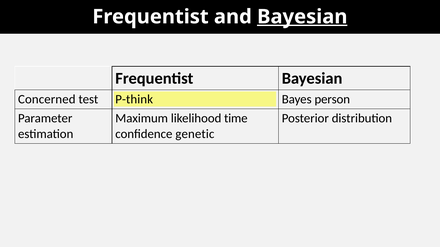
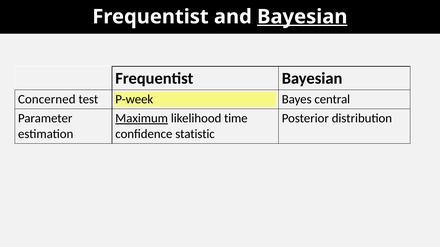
P-think: P-think -> P-week
person: person -> central
Maximum underline: none -> present
genetic: genetic -> statistic
